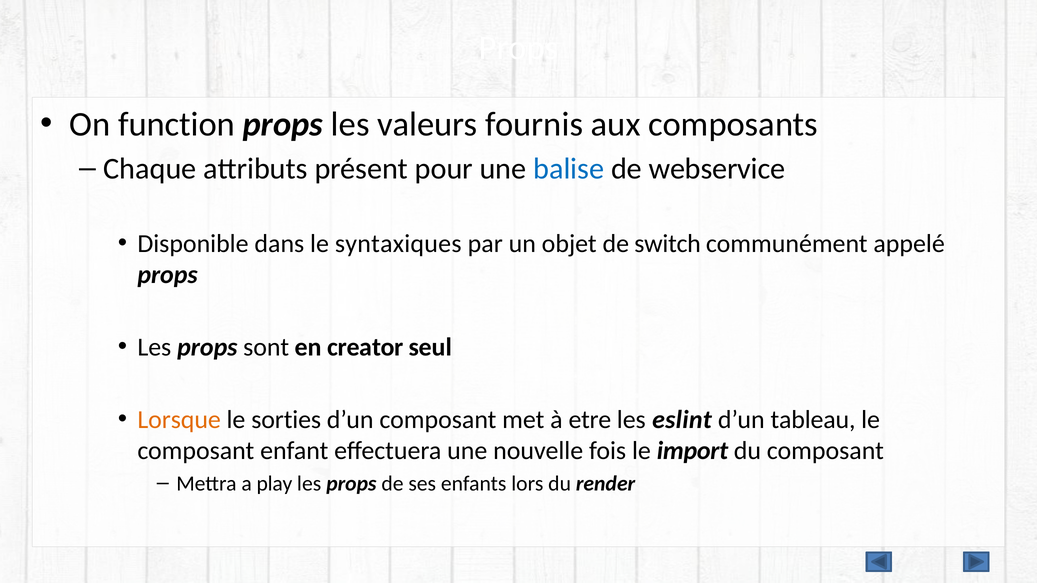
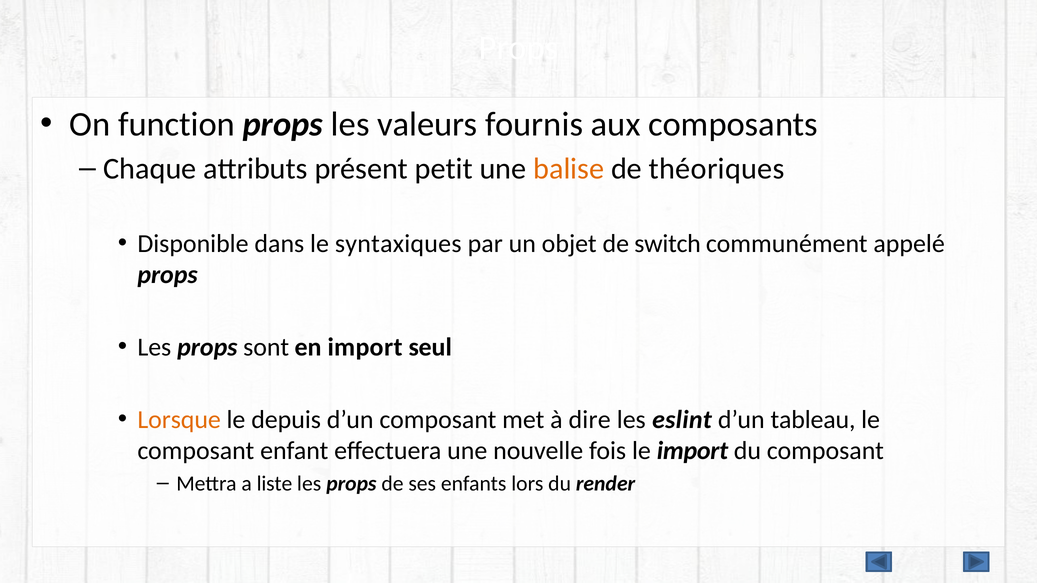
pour: pour -> petit
balise colour: blue -> orange
webservice: webservice -> théoriques
en creator: creator -> import
sorties: sorties -> depuis
etre: etre -> dire
play: play -> liste
